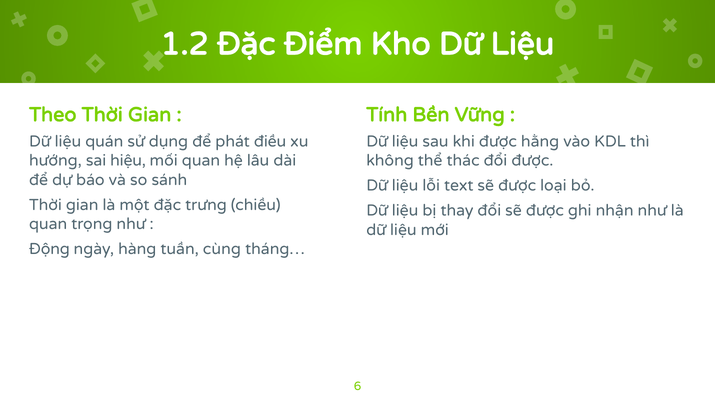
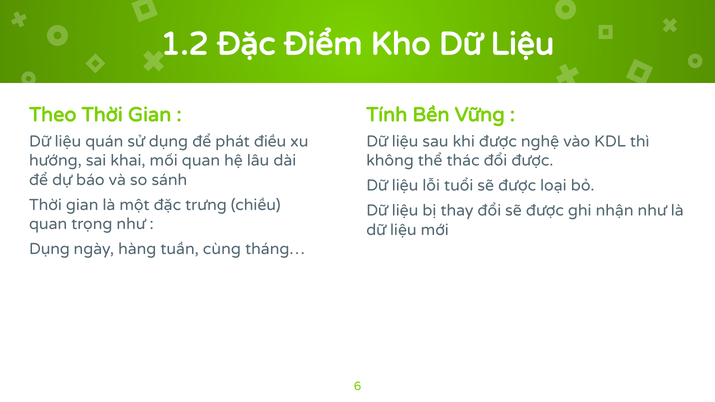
hằng: hằng -> nghệ
hiệu: hiệu -> khai
text: text -> tuổi
Động at (49, 249): Động -> Dụng
